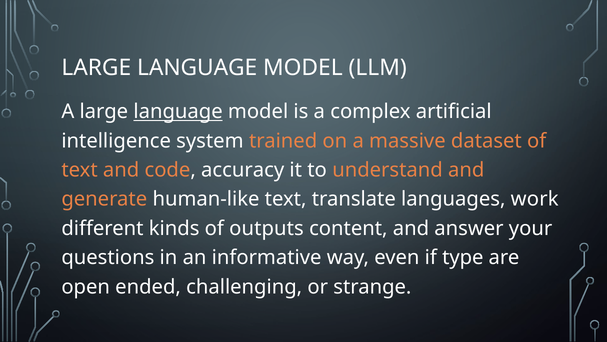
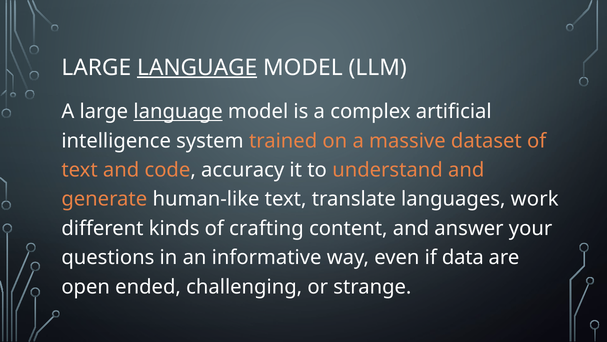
LANGUAGE at (197, 67) underline: none -> present
outputs: outputs -> crafting
type: type -> data
